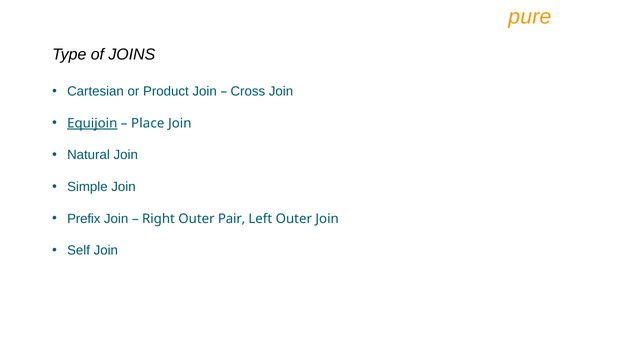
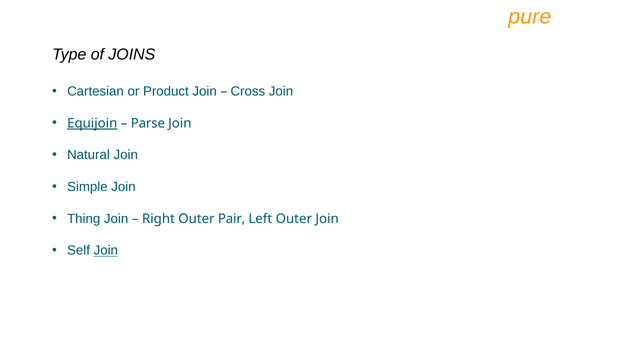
Place: Place -> Parse
Prefix: Prefix -> Thing
Join at (106, 250) underline: none -> present
